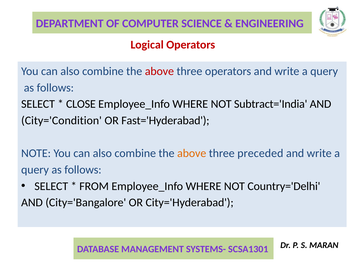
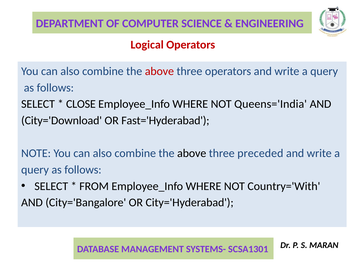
Subtract='India: Subtract='India -> Queens='India
City='Condition: City='Condition -> City='Download
above at (192, 154) colour: orange -> black
Country='Delhi: Country='Delhi -> Country='With
